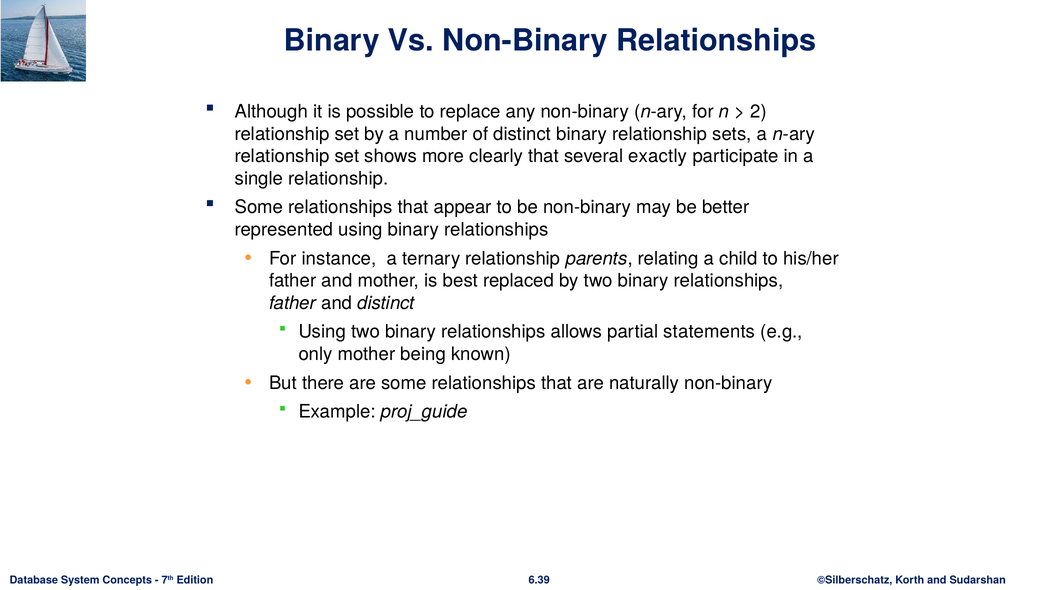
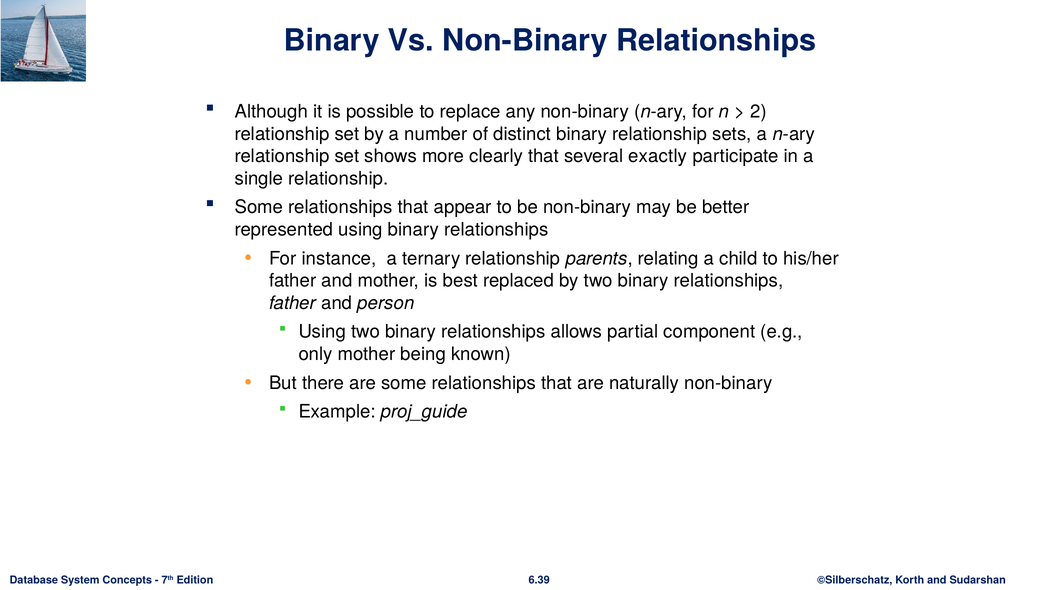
and distinct: distinct -> person
statements: statements -> component
